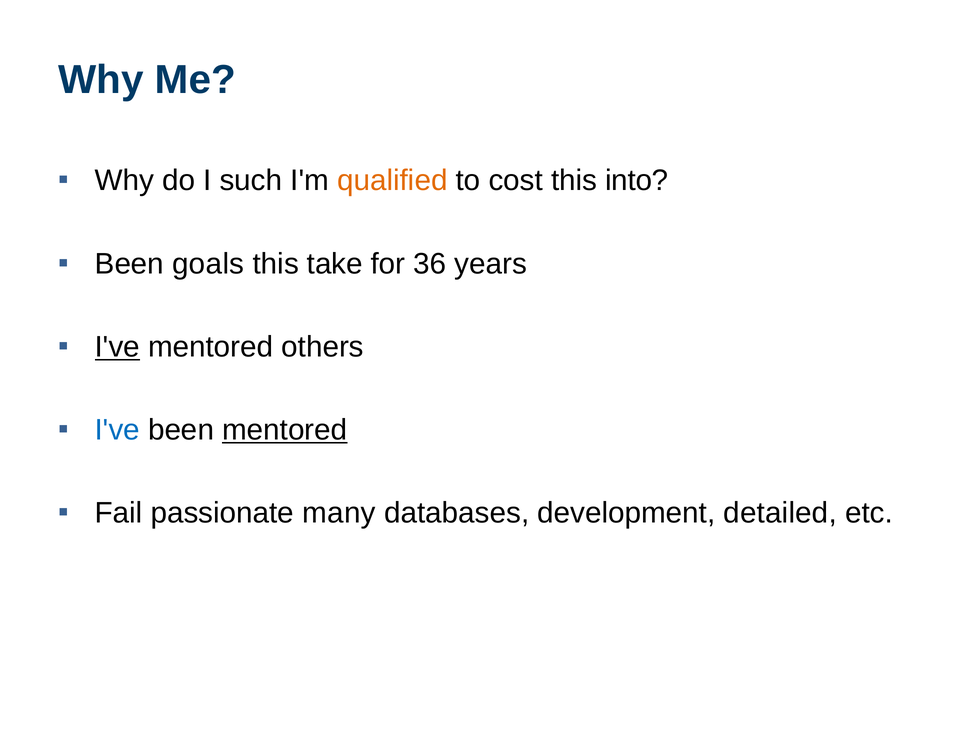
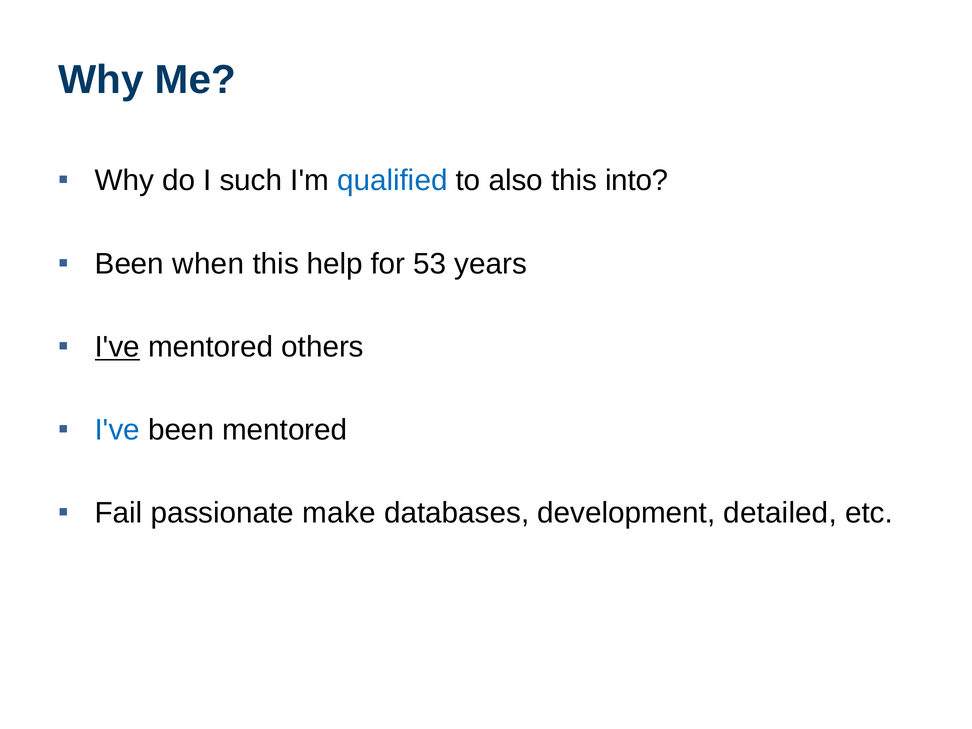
qualified colour: orange -> blue
cost: cost -> also
goals: goals -> when
take: take -> help
36: 36 -> 53
mentored at (285, 430) underline: present -> none
many: many -> make
